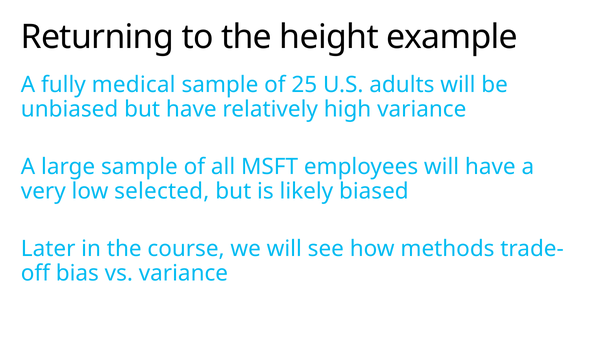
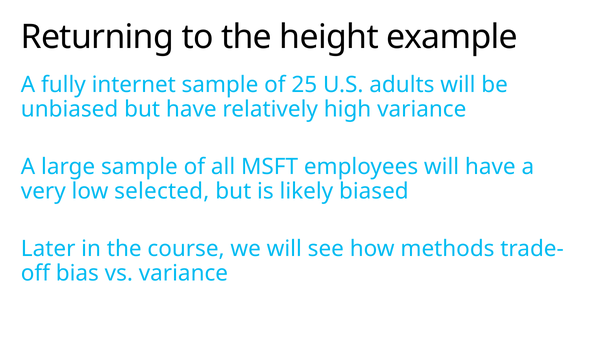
medical: medical -> internet
